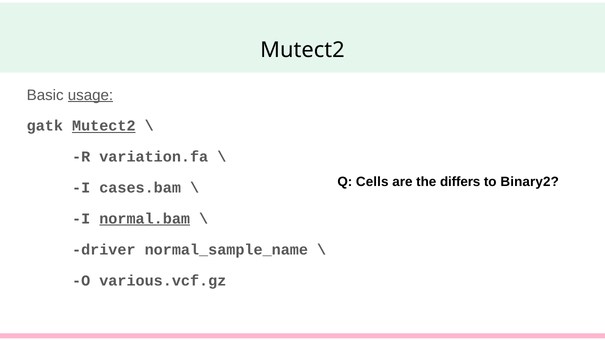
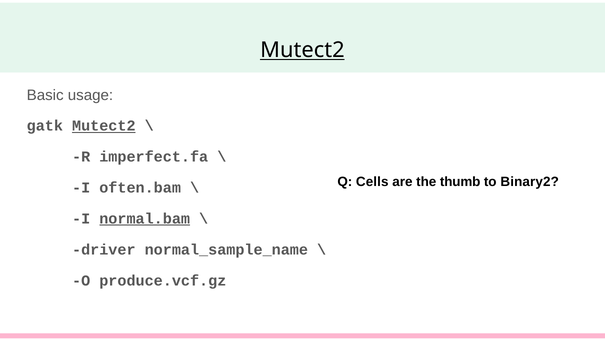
Mutect2 at (302, 50) underline: none -> present
usage underline: present -> none
variation.fa: variation.fa -> imperfect.fa
differs: differs -> thumb
cases.bam: cases.bam -> often.bam
various.vcf.gz: various.vcf.gz -> produce.vcf.gz
